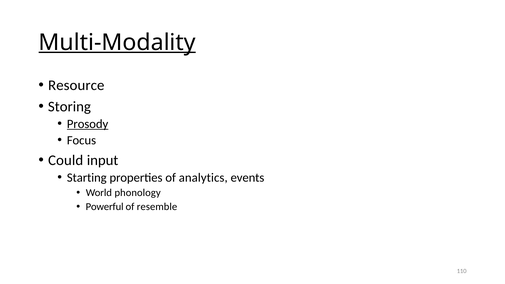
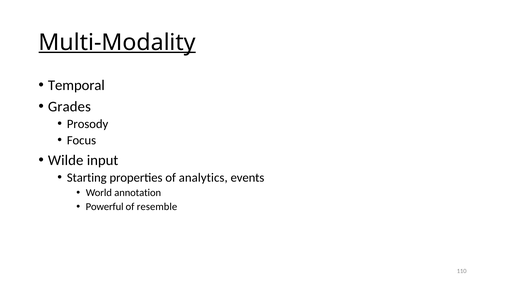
Resource: Resource -> Temporal
Storing: Storing -> Grades
Prosody underline: present -> none
Could: Could -> Wilde
phonology: phonology -> annotation
